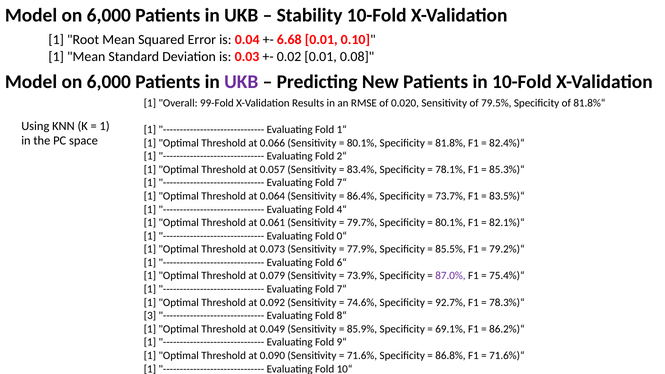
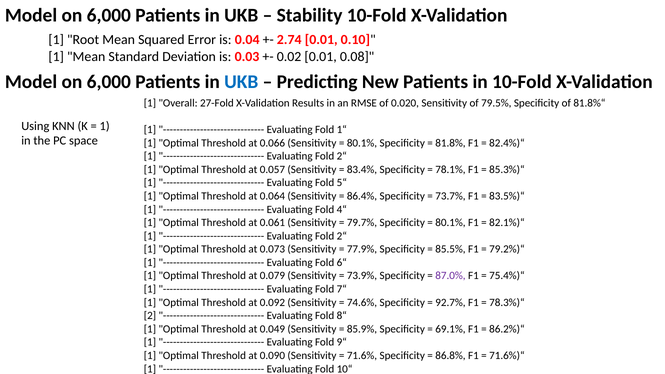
6.68: 6.68 -> 2.74
UKB at (241, 82) colour: purple -> blue
99-Fold: 99-Fold -> 27-Fold
7“ at (342, 183): 7“ -> 5“
0“ at (342, 236): 0“ -> 2“
3 at (150, 316): 3 -> 2
